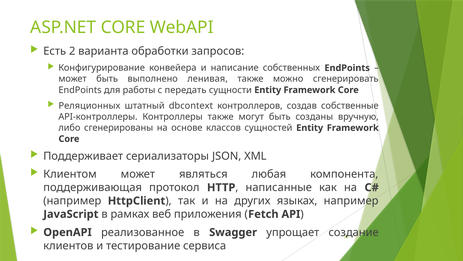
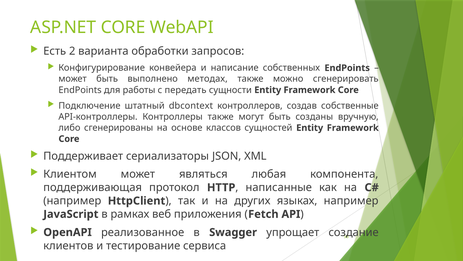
ленивая: ленивая -> методах
Реляционных: Реляционных -> Подключение
